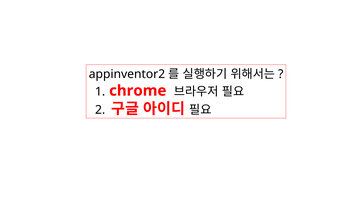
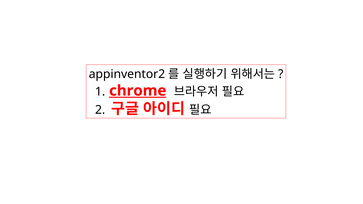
chrome underline: none -> present
